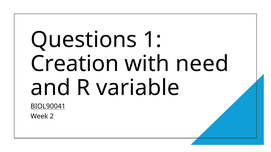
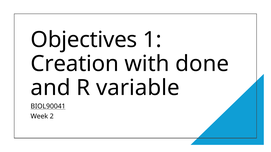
Questions: Questions -> Objectives
need: need -> done
